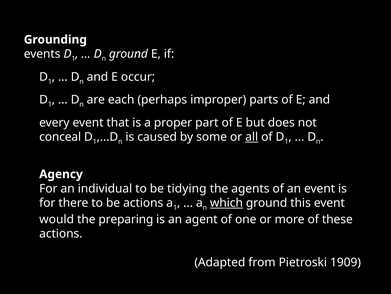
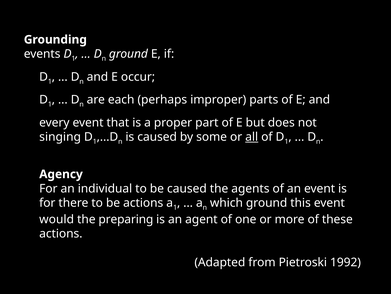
conceal: conceal -> singing
be tidying: tidying -> caused
which underline: present -> none
1909: 1909 -> 1992
